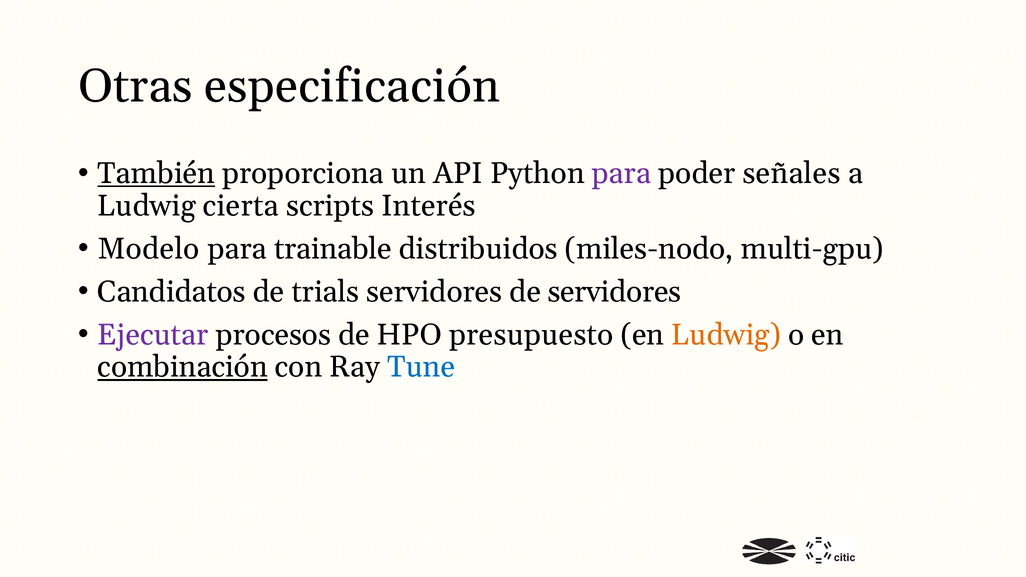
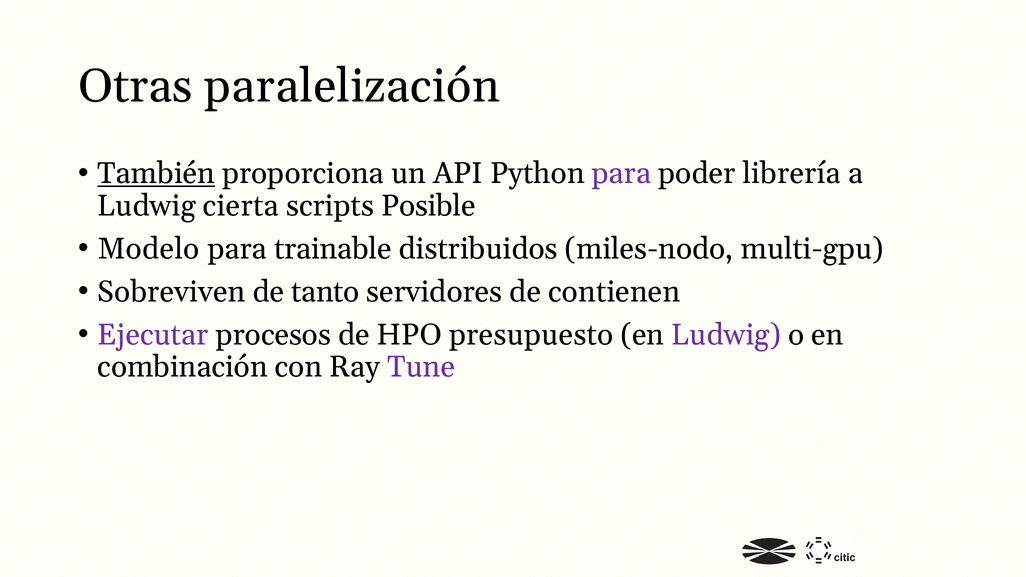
especificación: especificación -> paralelización
señales: señales -> librería
Interés: Interés -> Posible
Candidatos: Candidatos -> Sobreviven
trials: trials -> tanto
de servidores: servidores -> contienen
Ludwig at (726, 335) colour: orange -> purple
combinación underline: present -> none
Tune colour: blue -> purple
